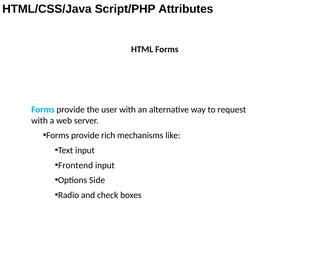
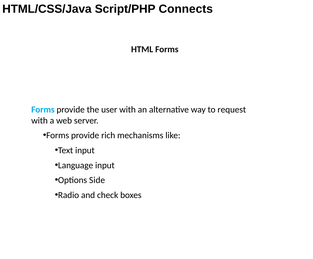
Attributes: Attributes -> Connects
Frontend: Frontend -> Language
